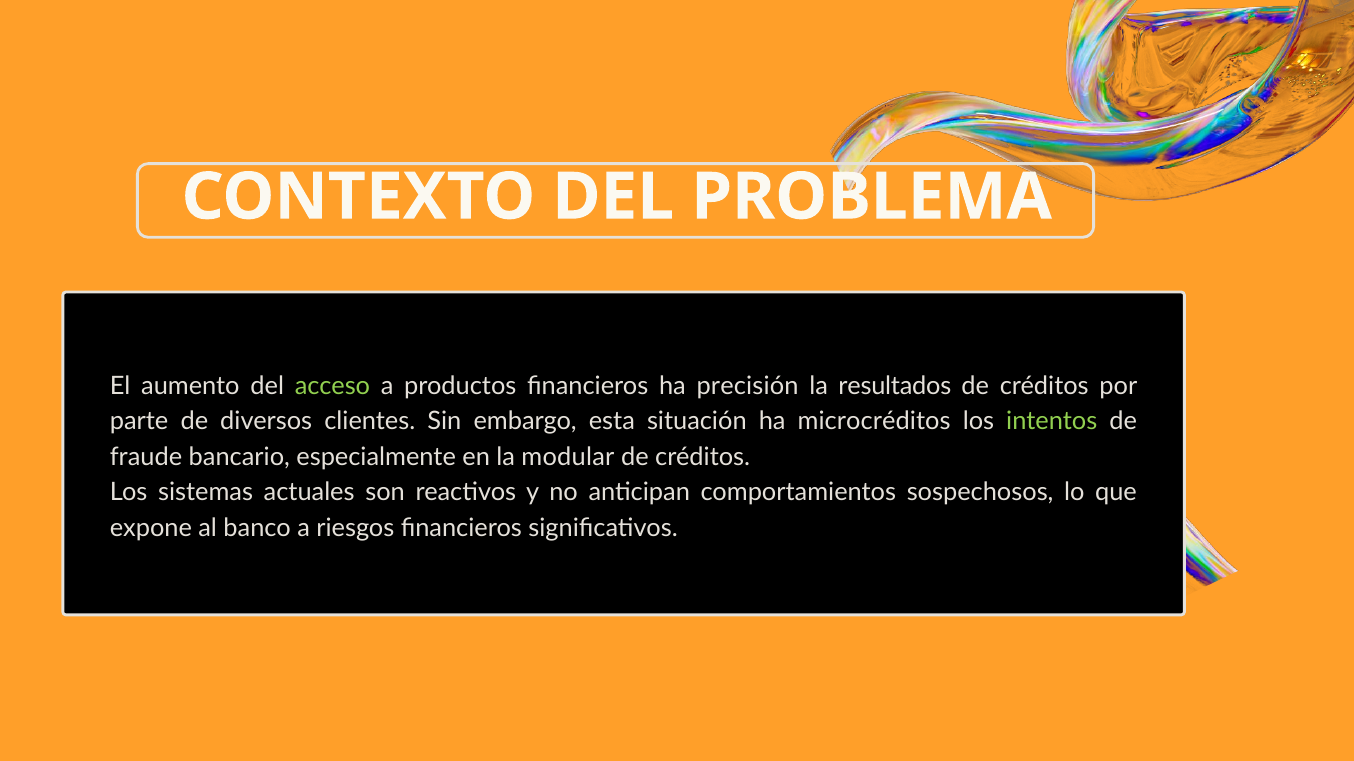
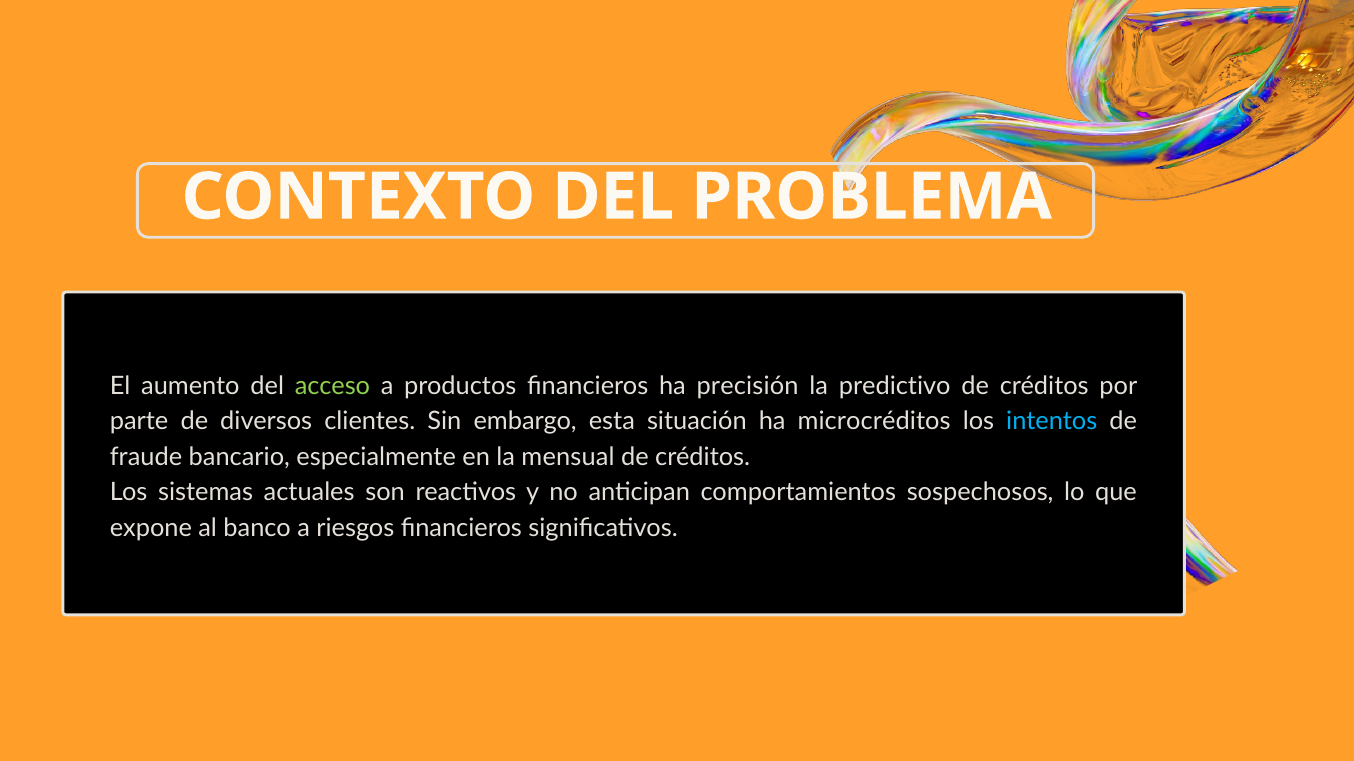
resultados: resultados -> predictivo
intentos colour: light green -> light blue
modular: modular -> mensual
